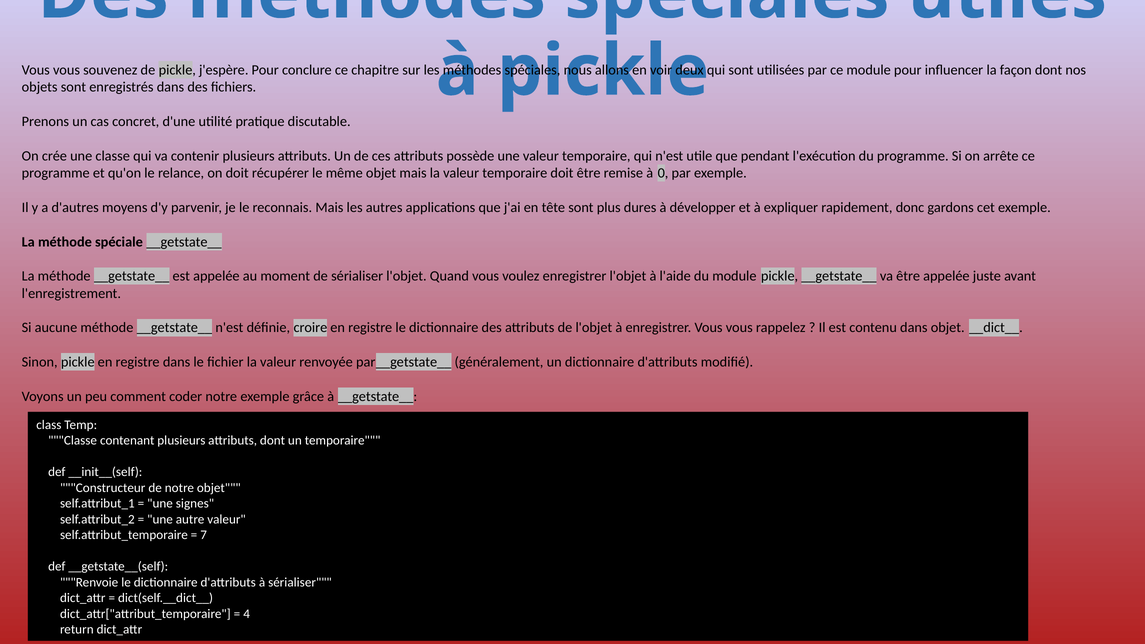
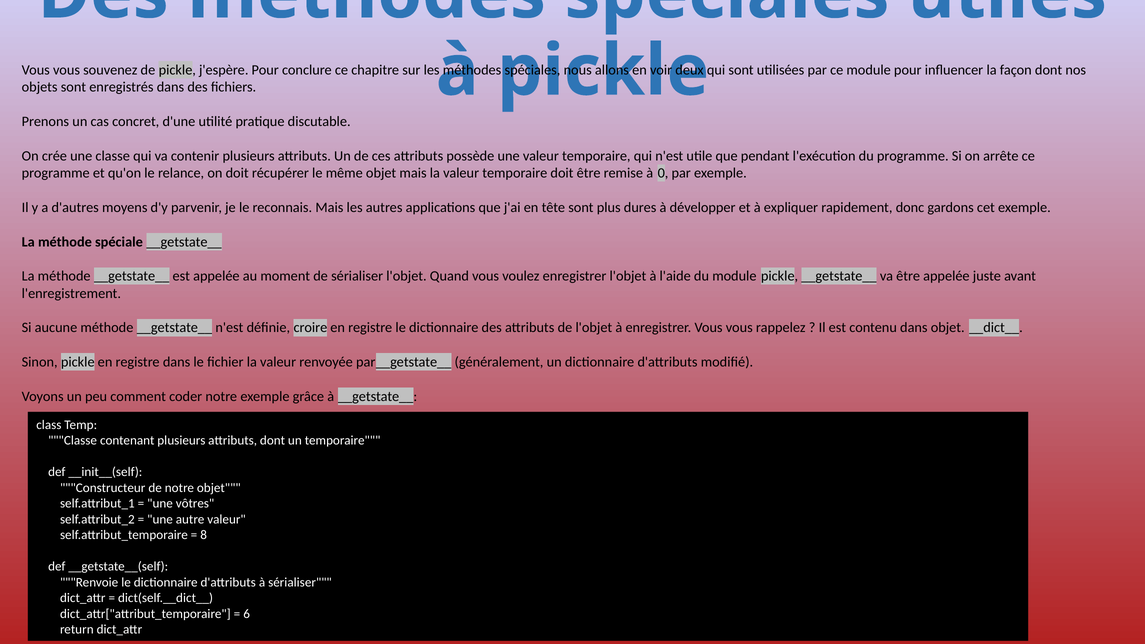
signes: signes -> vôtres
7: 7 -> 8
4: 4 -> 6
